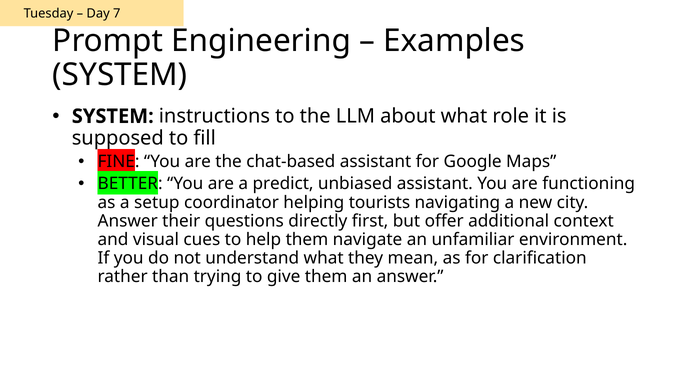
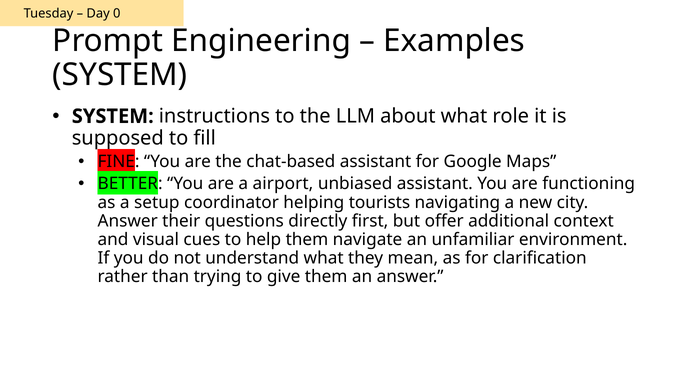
7: 7 -> 0
predict: predict -> airport
